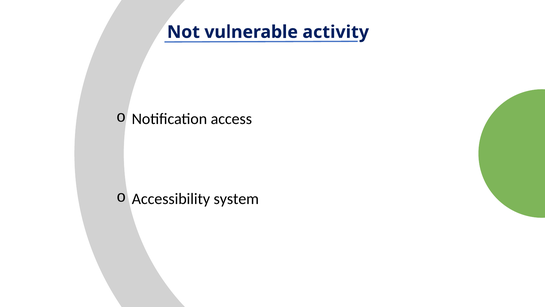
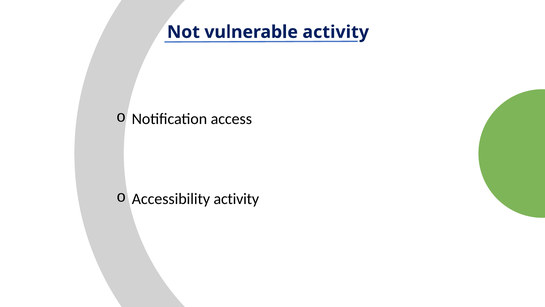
Accessibility system: system -> activity
